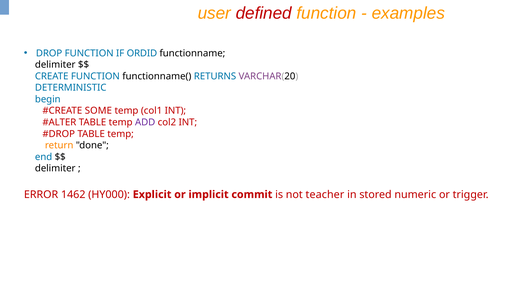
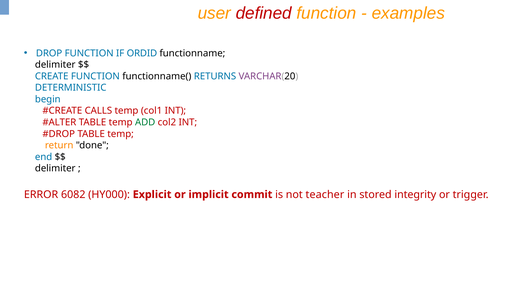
SOME: SOME -> CALLS
ADD colour: purple -> green
1462: 1462 -> 6082
numeric: numeric -> integrity
